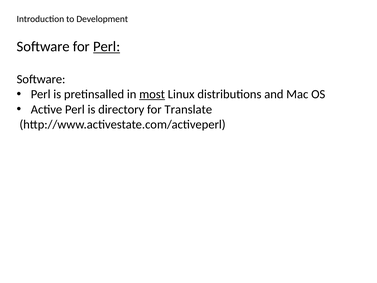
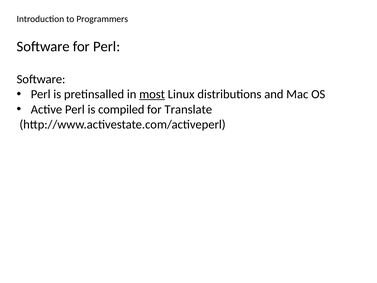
Development: Development -> Programmers
Perl at (107, 47) underline: present -> none
directory: directory -> compiled
